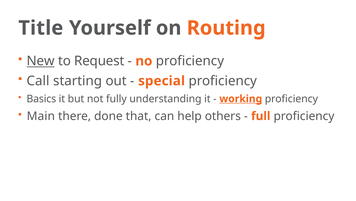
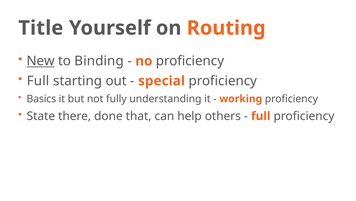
Request: Request -> Binding
Call at (38, 81): Call -> Full
working underline: present -> none
Main: Main -> State
